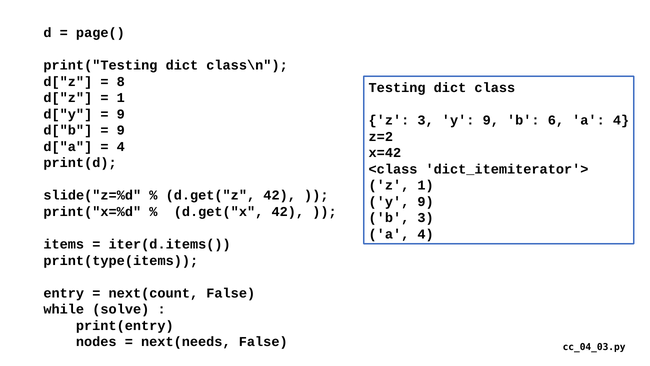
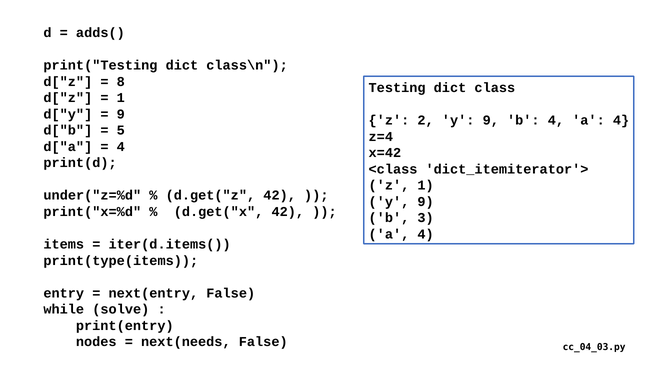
page(: page( -> adds(
z 3: 3 -> 2
b 6: 6 -> 4
9 at (121, 130): 9 -> 5
z=2: z=2 -> z=4
slide("z=%d: slide("z=%d -> under("z=%d
next(count: next(count -> next(entry
